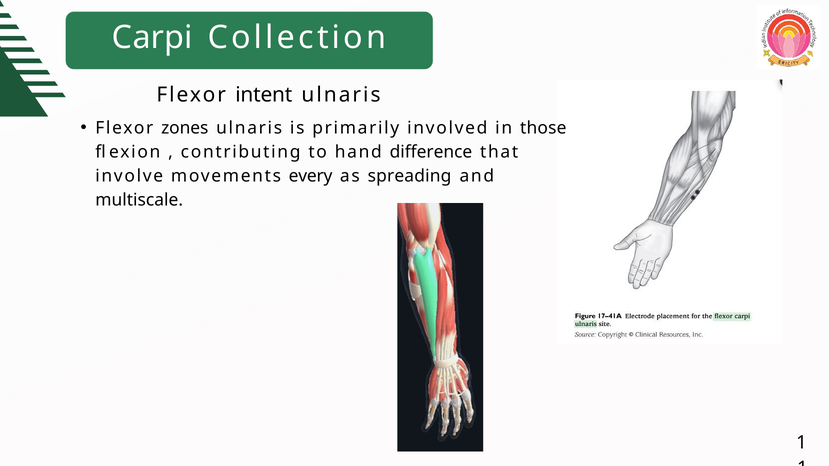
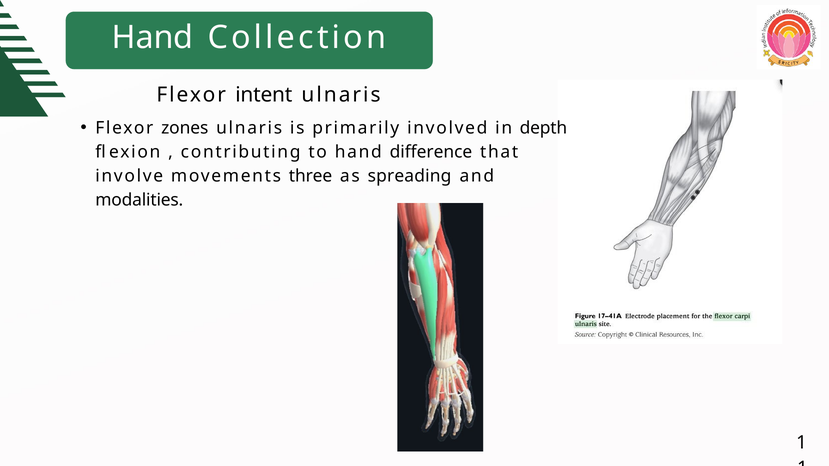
Carpi at (152, 37): Carpi -> Hand
those: those -> depth
every: every -> three
multiscale: multiscale -> modalities
